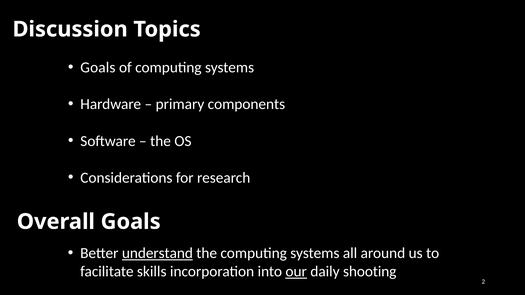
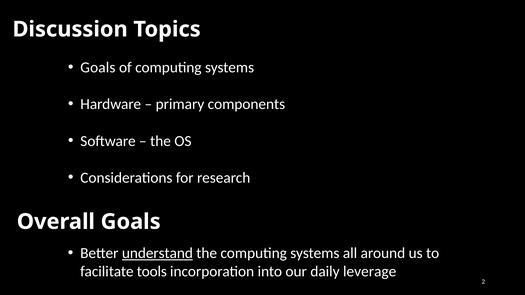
skills: skills -> tools
our underline: present -> none
shooting: shooting -> leverage
